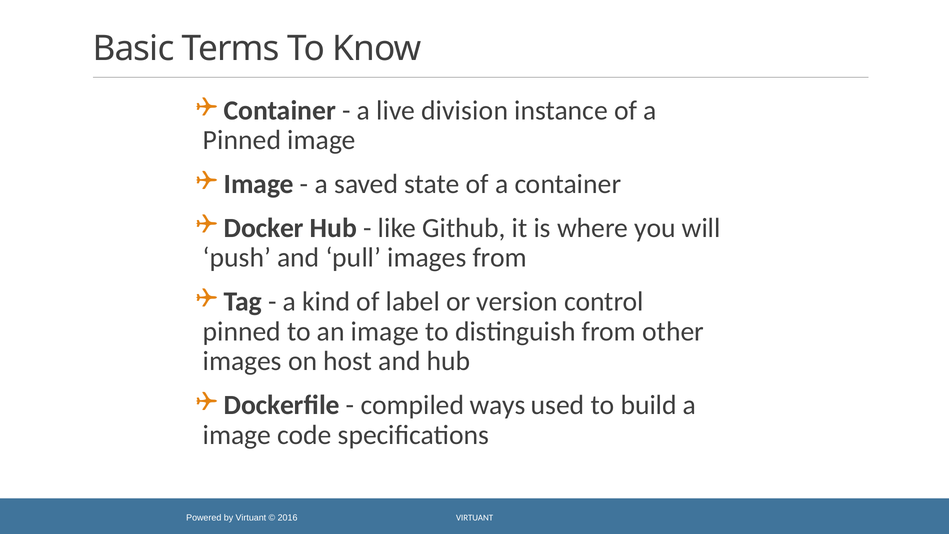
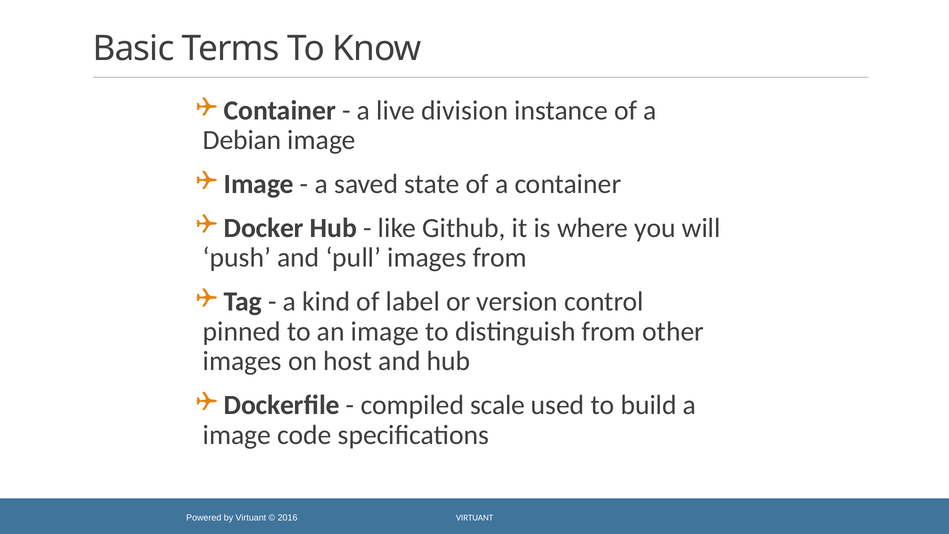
Pinned at (242, 140): Pinned -> Debian
ways: ways -> scale
